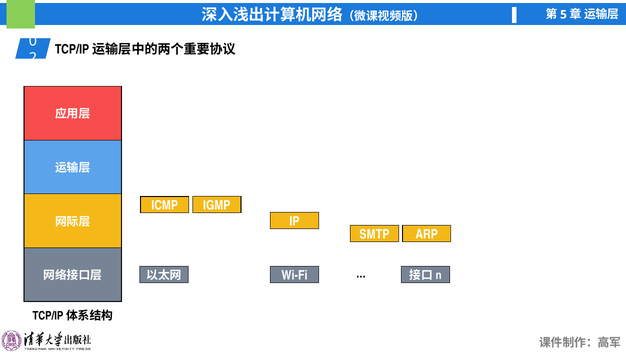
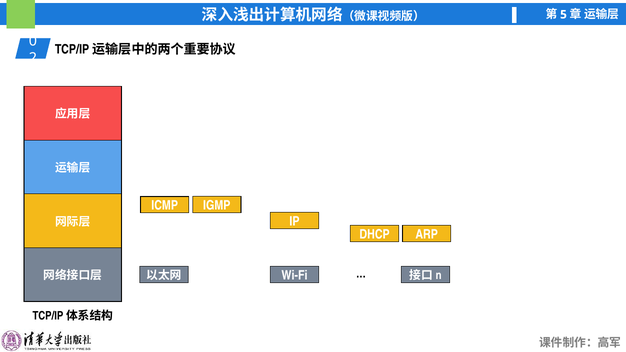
SMTP: SMTP -> DHCP
